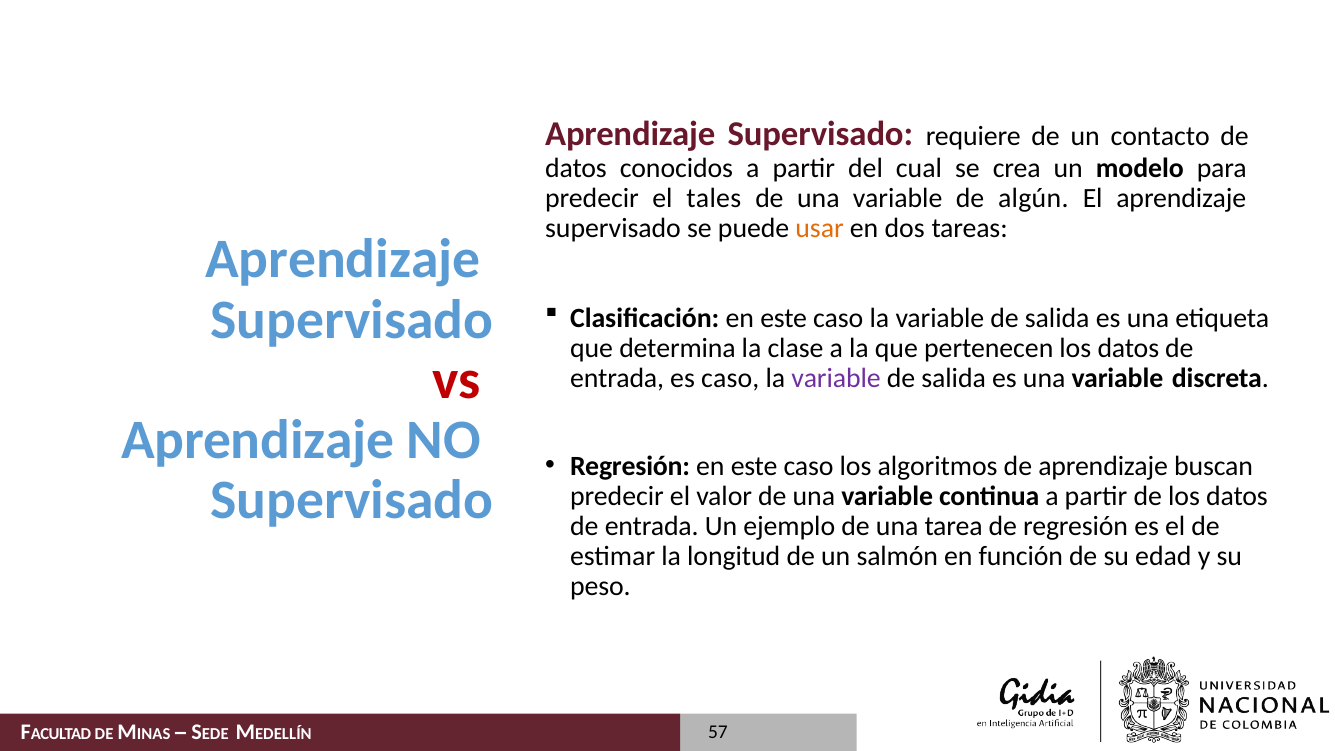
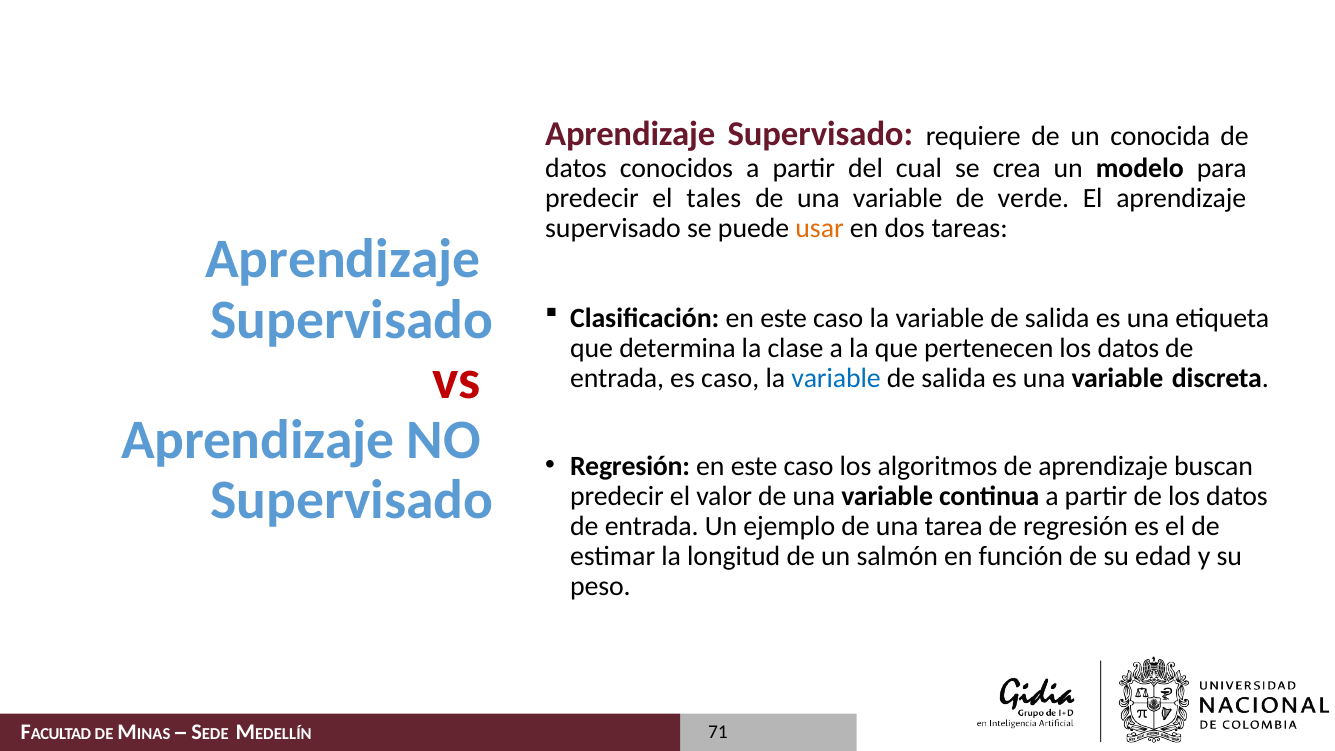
contacto: contacto -> conocida
algún: algún -> verde
variable at (836, 378) colour: purple -> blue
57: 57 -> 71
